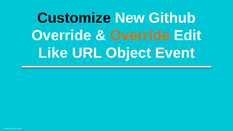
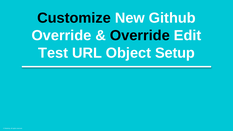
Override at (140, 35) colour: orange -> black
Like: Like -> Test
Event: Event -> Setup
